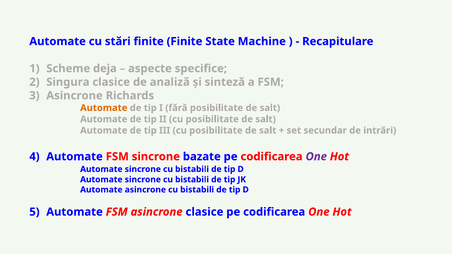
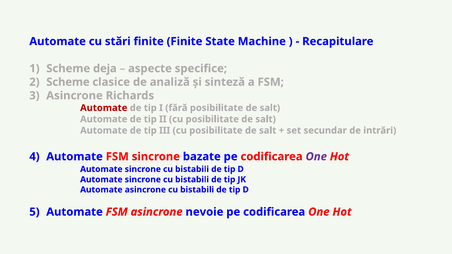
Singura at (68, 82): Singura -> Scheme
Automate at (104, 108) colour: orange -> red
asincrone clasice: clasice -> nevoie
